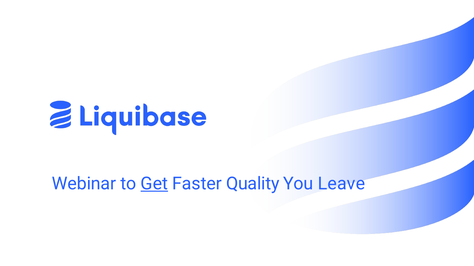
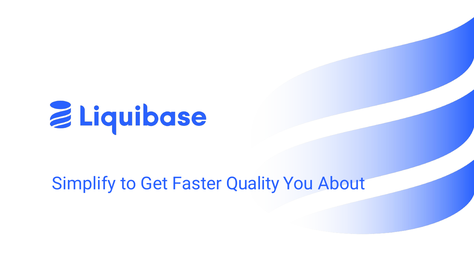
Webinar: Webinar -> Simplify
Get underline: present -> none
Leave: Leave -> About
